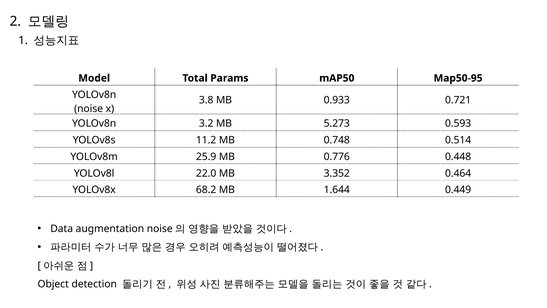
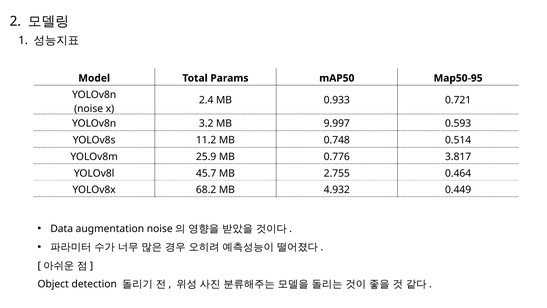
3.8: 3.8 -> 2.4
5.273: 5.273 -> 9.997
0.448: 0.448 -> 3.817
22.0: 22.0 -> 45.7
3.352: 3.352 -> 2.755
1.644: 1.644 -> 4.932
